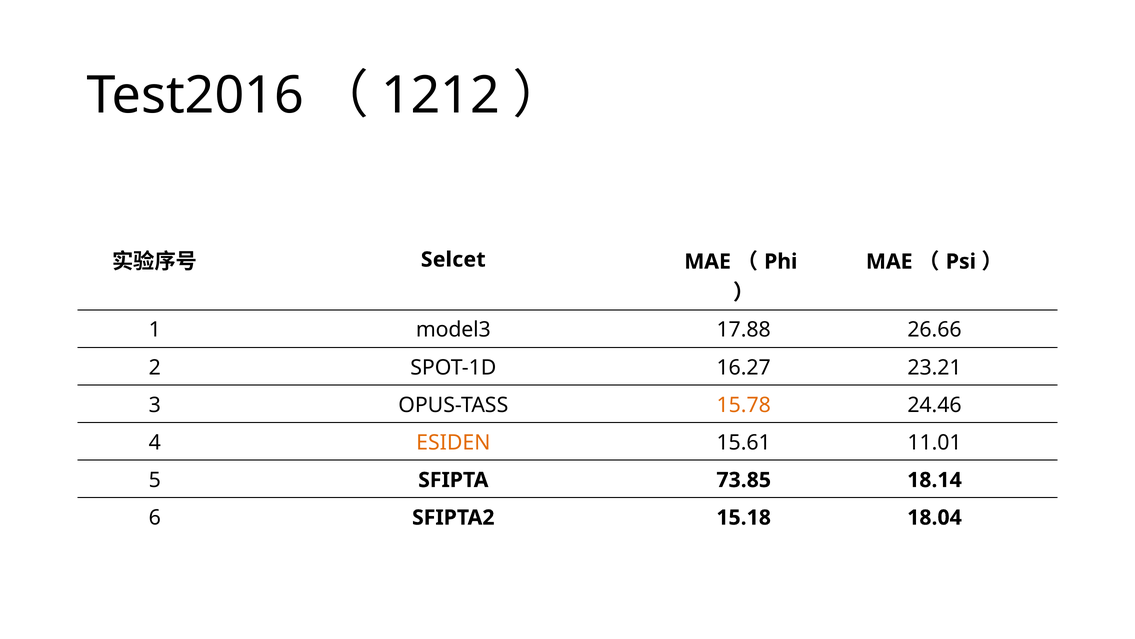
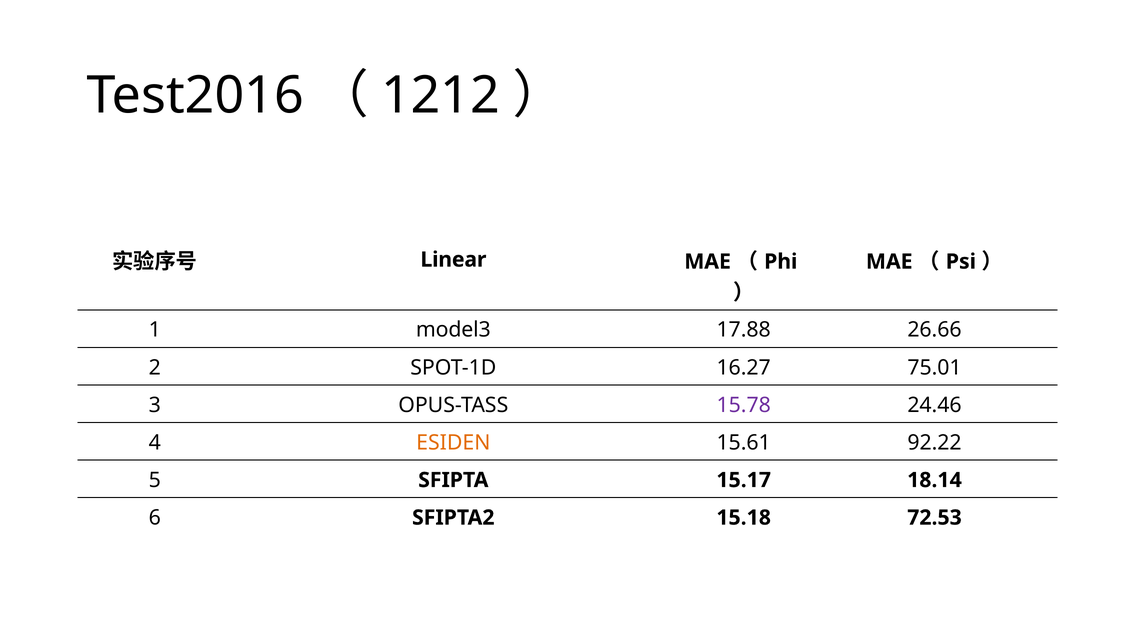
Selcet: Selcet -> Linear
23.21: 23.21 -> 75.01
15.78 colour: orange -> purple
11.01: 11.01 -> 92.22
73.85: 73.85 -> 15.17
18.04: 18.04 -> 72.53
